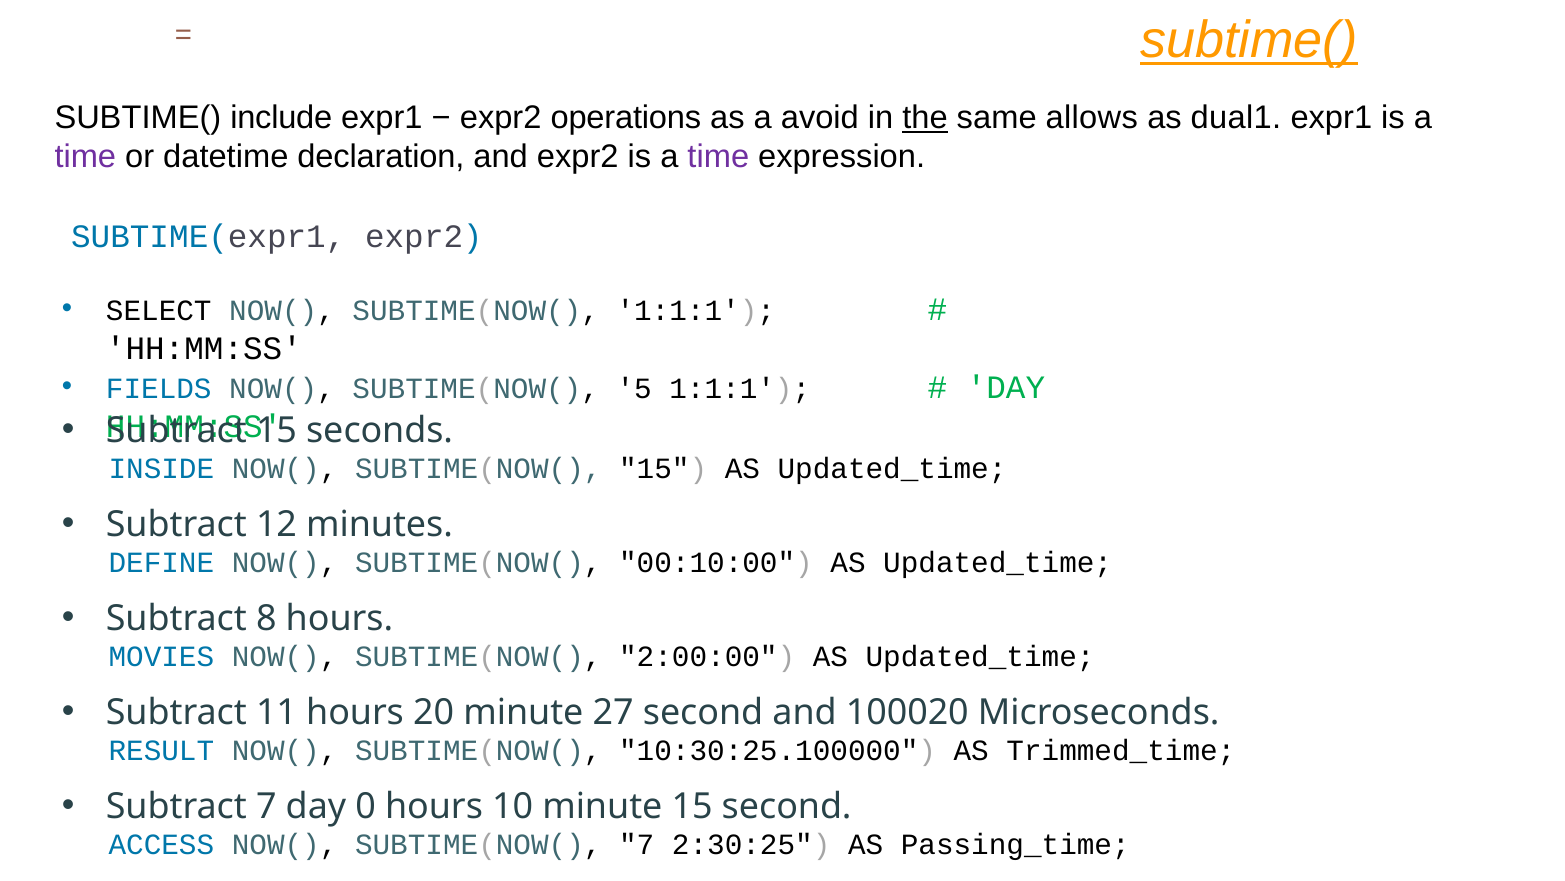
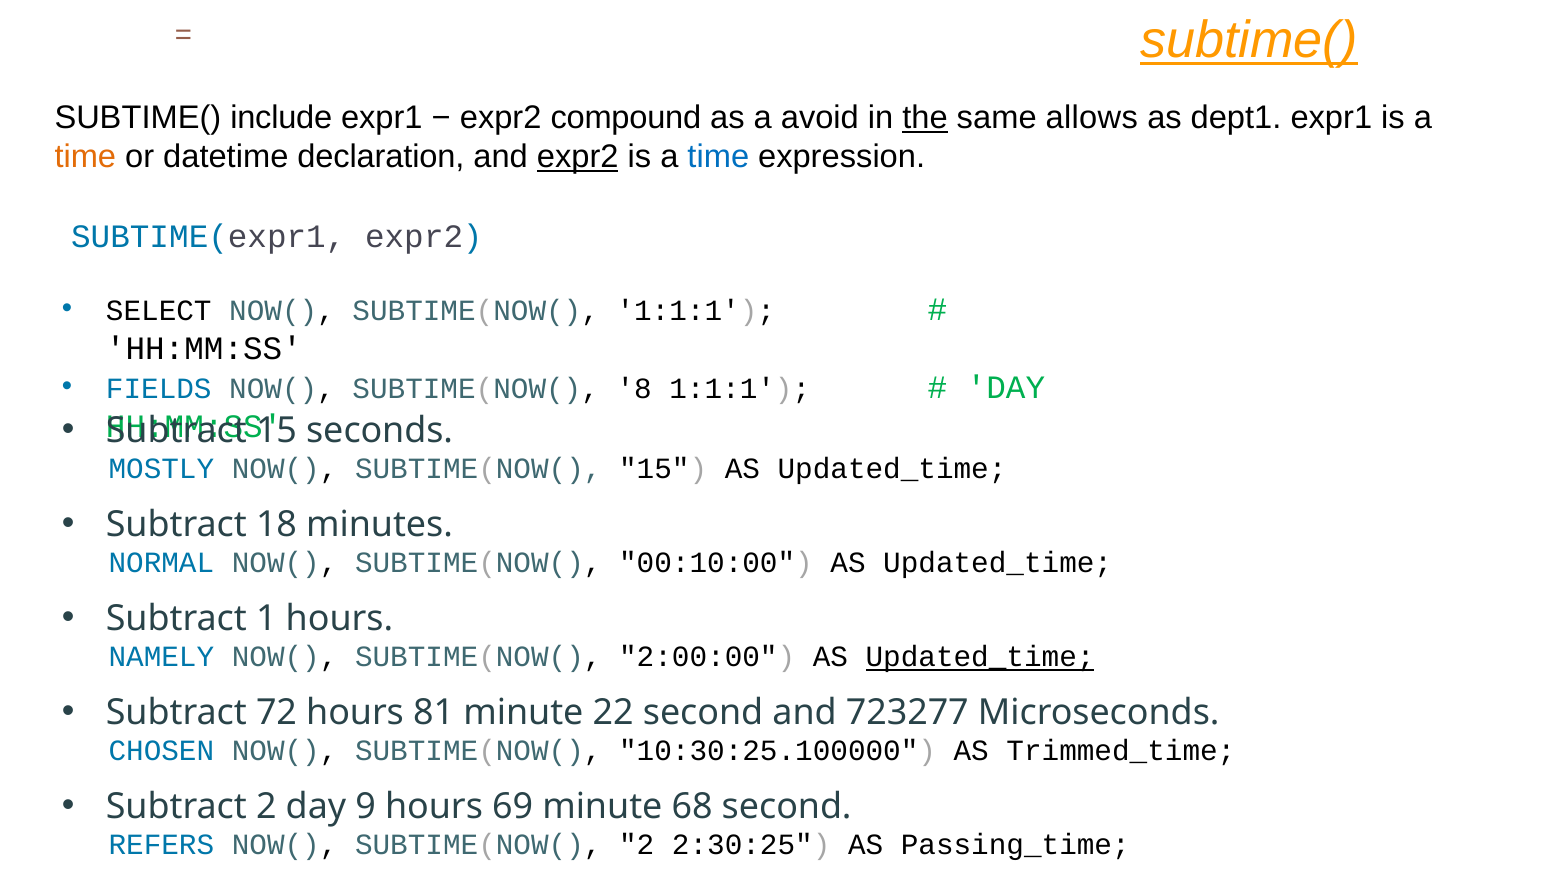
operations: operations -> compound
dual1: dual1 -> dept1
time at (85, 157) colour: purple -> orange
expr2 at (578, 157) underline: none -> present
time at (718, 157) colour: purple -> blue
5: 5 -> 8
INSIDE: INSIDE -> MOSTLY
12: 12 -> 18
DEFINE: DEFINE -> NORMAL
8: 8 -> 1
MOVIES: MOVIES -> NAMELY
Updated_time at (980, 657) underline: none -> present
11: 11 -> 72
20: 20 -> 81
27: 27 -> 22
100020: 100020 -> 723277
RESULT: RESULT -> CHOSEN
Subtract 7: 7 -> 2
0: 0 -> 9
10: 10 -> 69
minute 15: 15 -> 68
ACCESS: ACCESS -> REFERS
SUBTIME(NOW( 7: 7 -> 2
